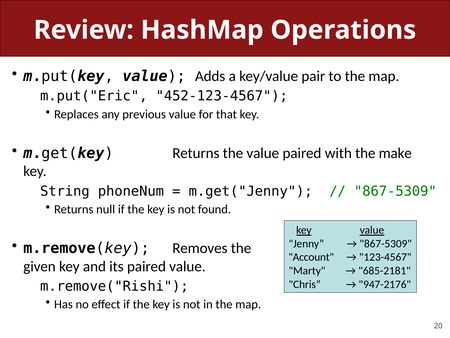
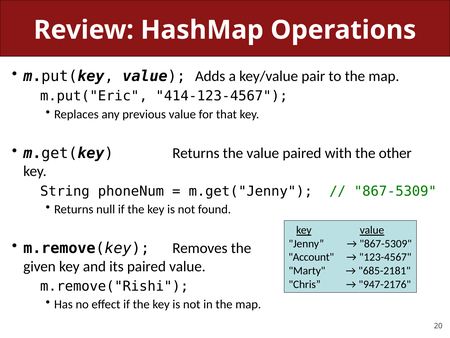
452-123-4567: 452-123-4567 -> 414-123-4567
make: make -> other
